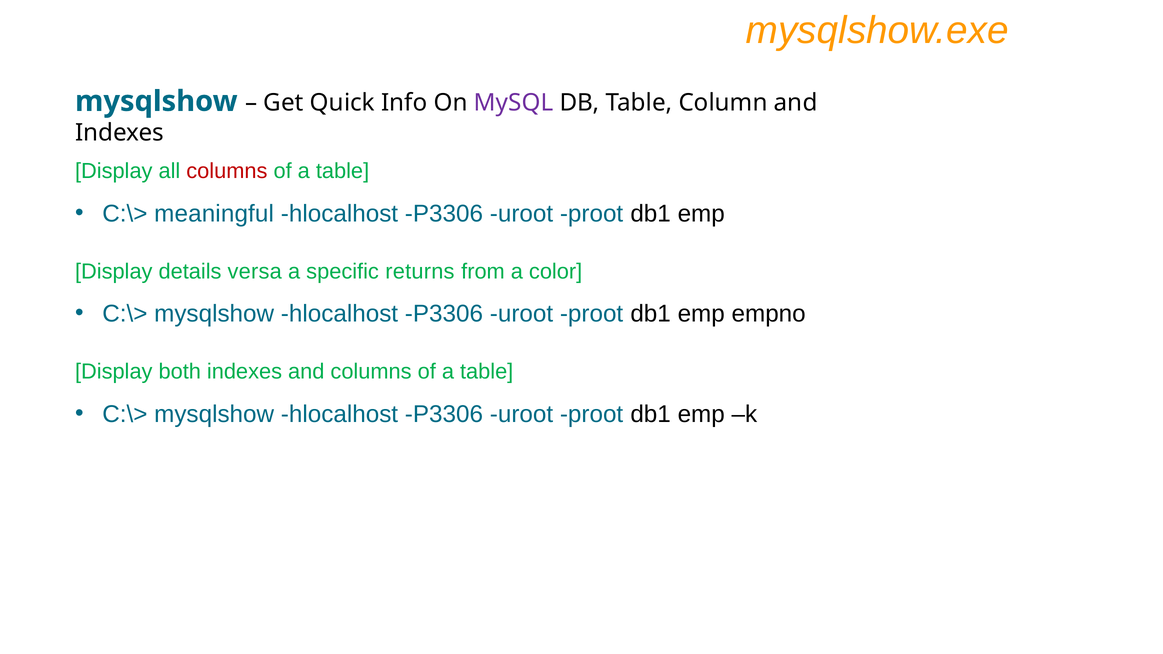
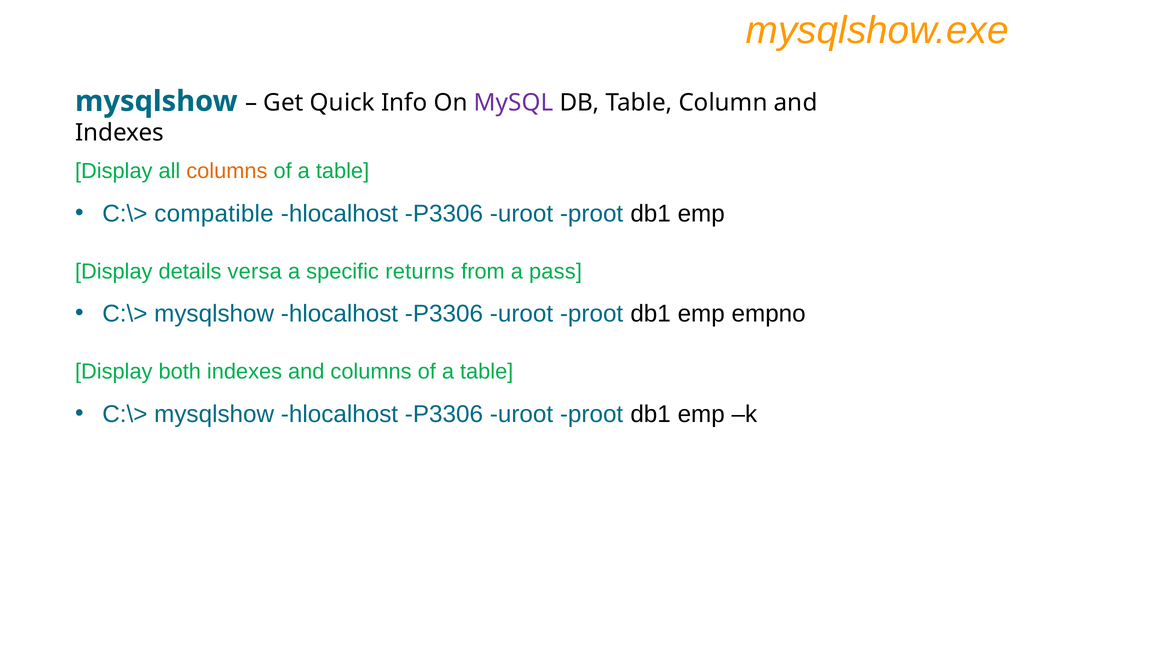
columns at (227, 171) colour: red -> orange
meaningful: meaningful -> compatible
color: color -> pass
